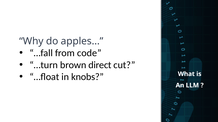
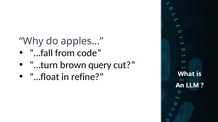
direct: direct -> query
knobs: knobs -> refine
